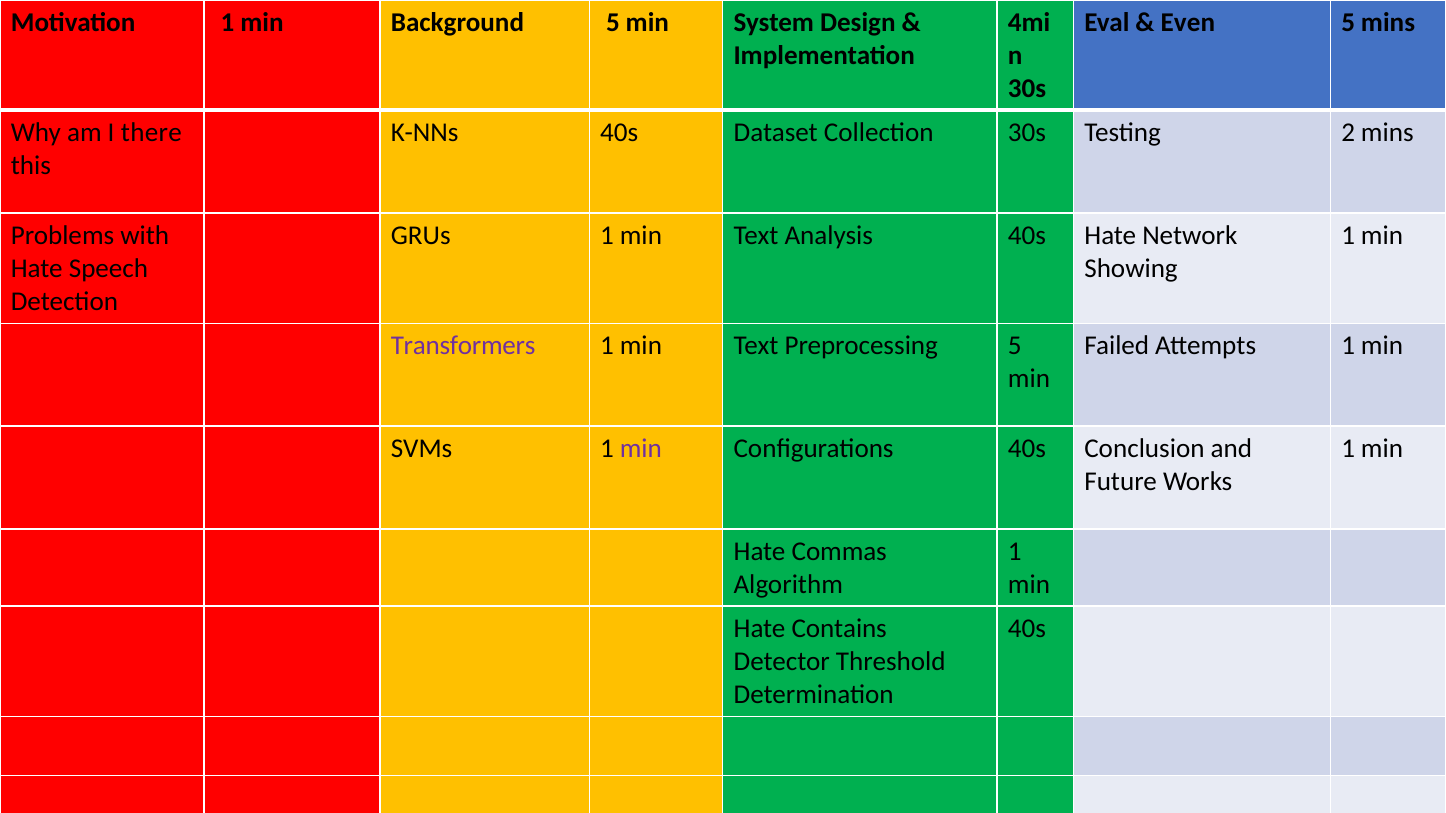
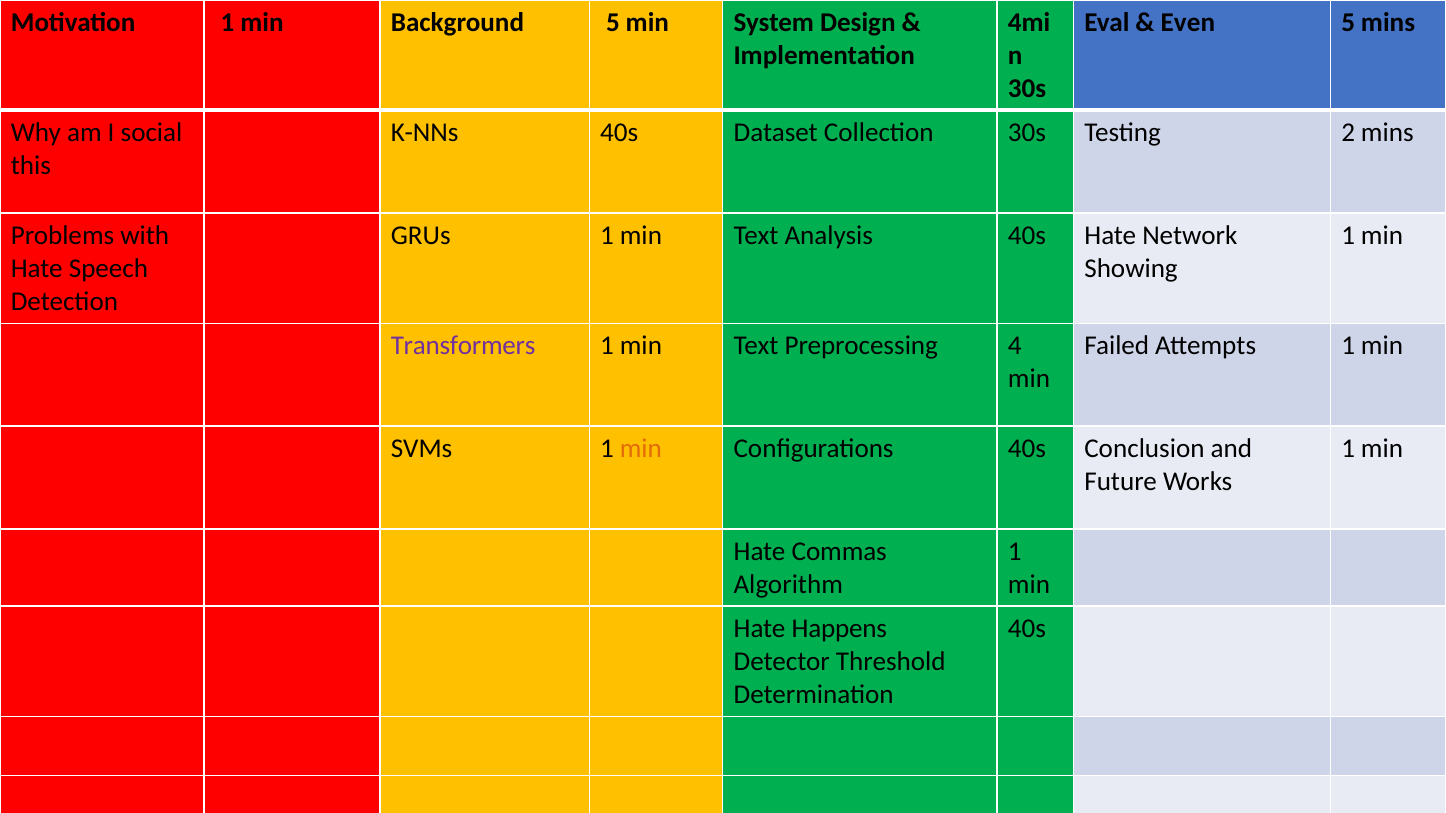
there: there -> social
Preprocessing 5: 5 -> 4
min at (641, 449) colour: purple -> orange
Contains: Contains -> Happens
